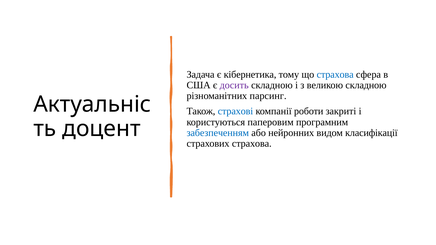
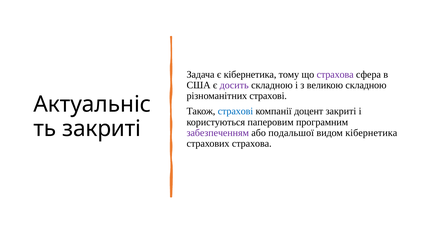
страхова at (335, 75) colour: blue -> purple
різноманітних парсинг: парсинг -> страхові
роботи: роботи -> доцент
доцент at (102, 129): доцент -> закриті
забезпеченням colour: blue -> purple
нейронних: нейронних -> подальшої
видом класифікації: класифікації -> кібернетика
